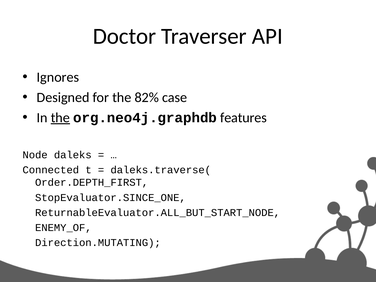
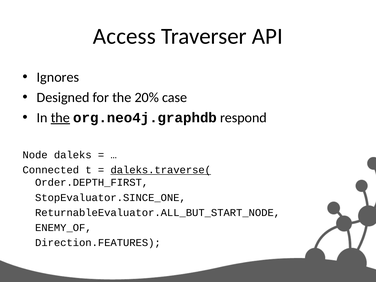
Doctor: Doctor -> Access
82%: 82% -> 20%
features: features -> respond
daleks.traverse( underline: none -> present
Direction.MUTATING: Direction.MUTATING -> Direction.FEATURES
